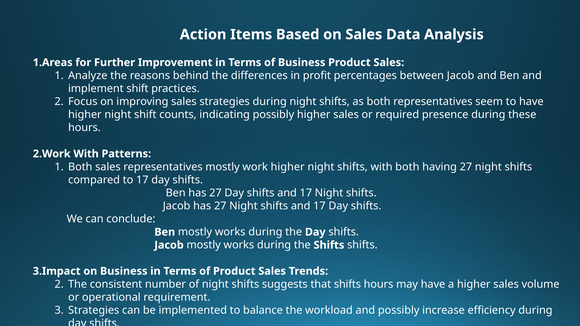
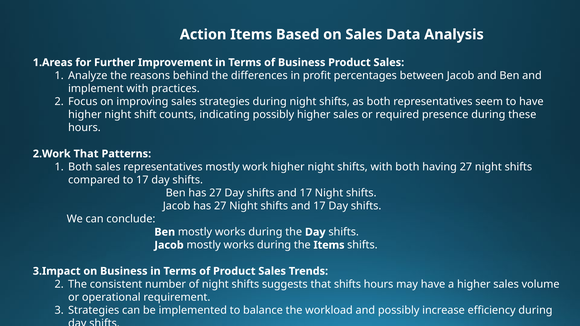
implement shift: shift -> with
With at (86, 154): With -> That
the Shifts: Shifts -> Items
